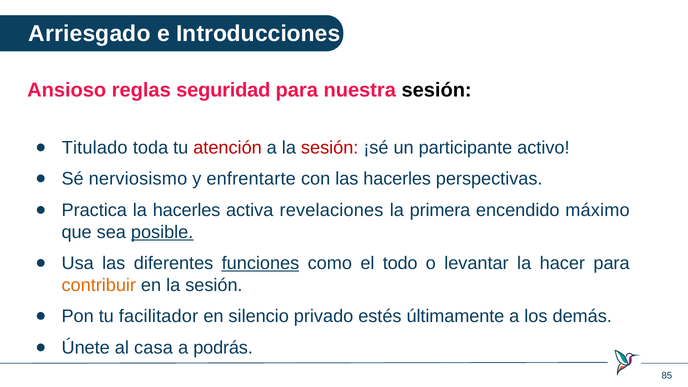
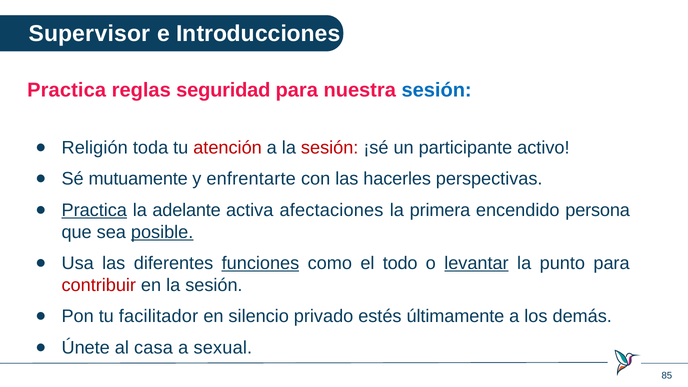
Arriesgado: Arriesgado -> Supervisor
Ansioso at (67, 90): Ansioso -> Practica
sesión at (437, 90) colour: black -> blue
Titulado: Titulado -> Religión
nerviosismo: nerviosismo -> mutuamente
Practica at (94, 210) underline: none -> present
la hacerles: hacerles -> adelante
revelaciones: revelaciones -> afectaciones
máximo: máximo -> persona
levantar underline: none -> present
hacer: hacer -> punto
contribuir colour: orange -> red
podrás: podrás -> sexual
